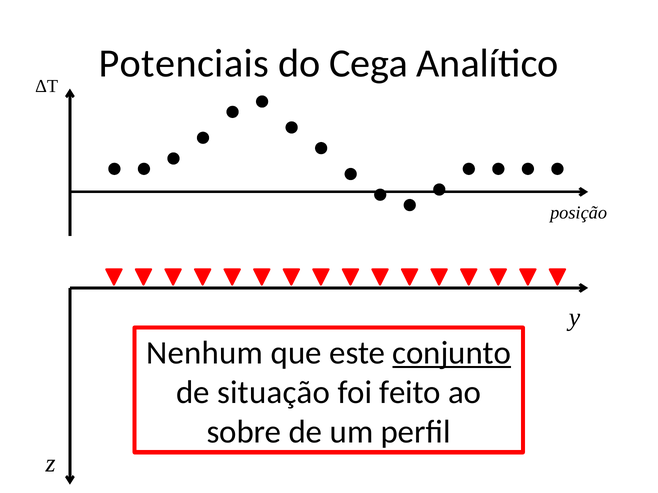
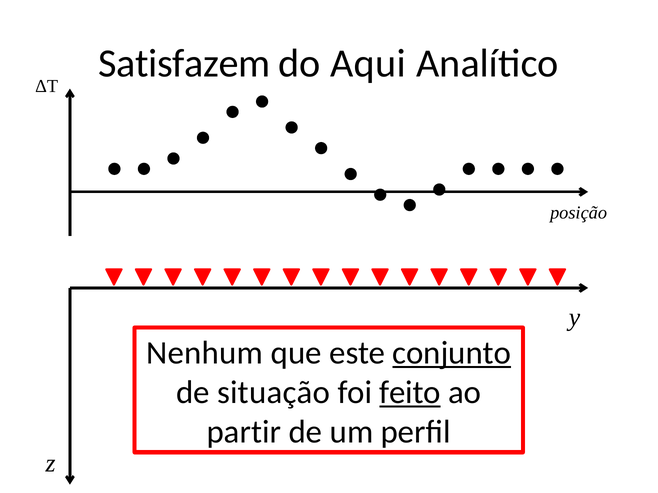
Potenciais: Potenciais -> Satisfazem
Cega: Cega -> Aqui
feito underline: none -> present
sobre: sobre -> partir
